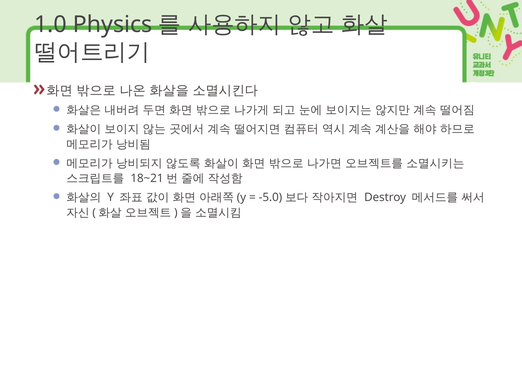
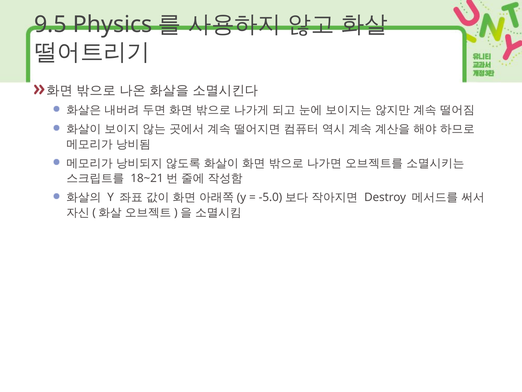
1.0: 1.0 -> 9.5
